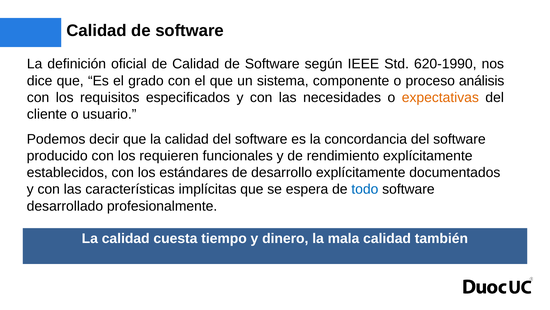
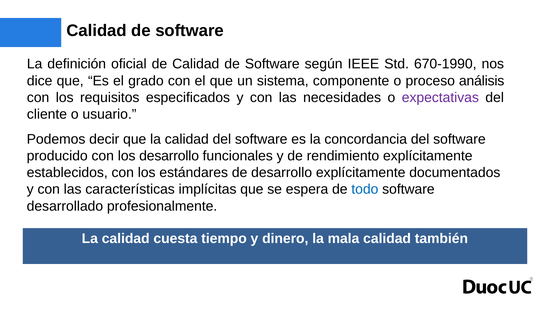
620-1990: 620-1990 -> 670-1990
expectativas colour: orange -> purple
los requieren: requieren -> desarrollo
